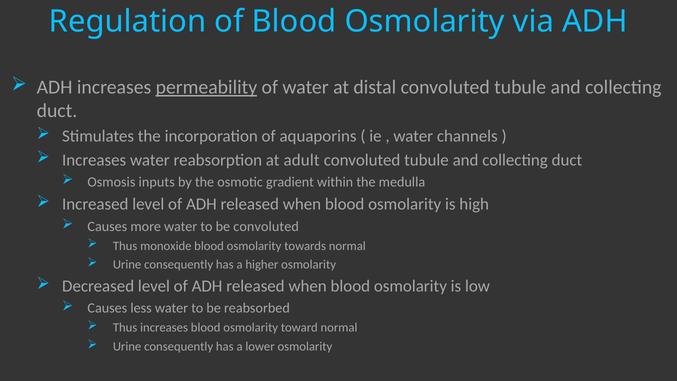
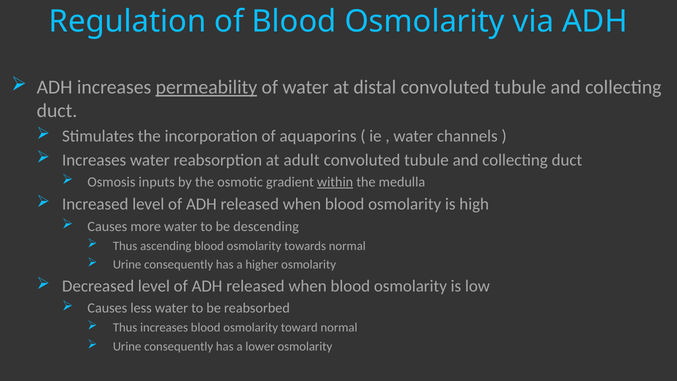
within underline: none -> present
be convoluted: convoluted -> descending
monoxide: monoxide -> ascending
